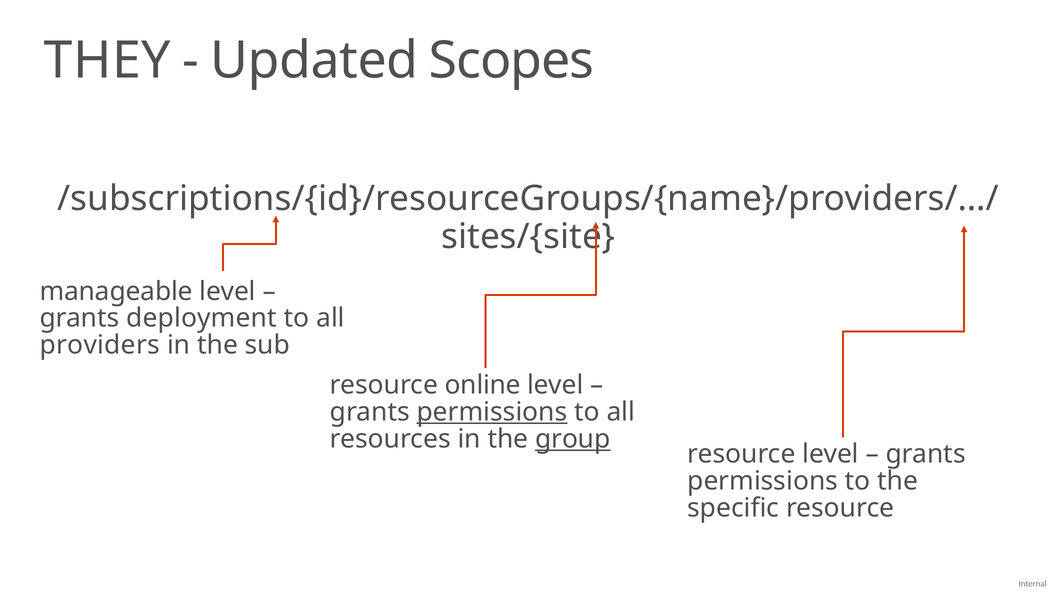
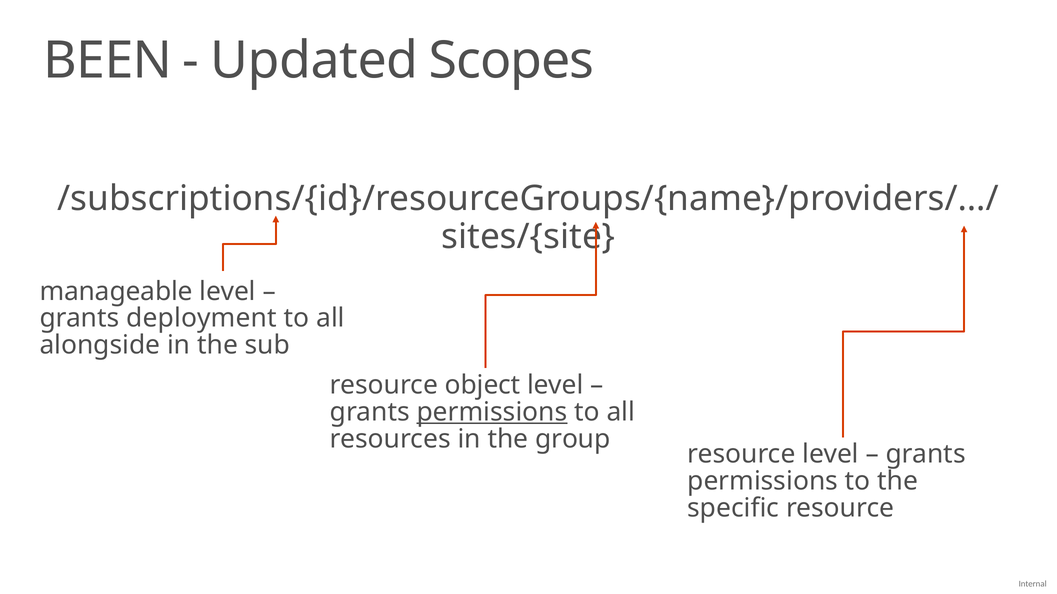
THEY: THEY -> BEEN
providers: providers -> alongside
online: online -> object
group underline: present -> none
